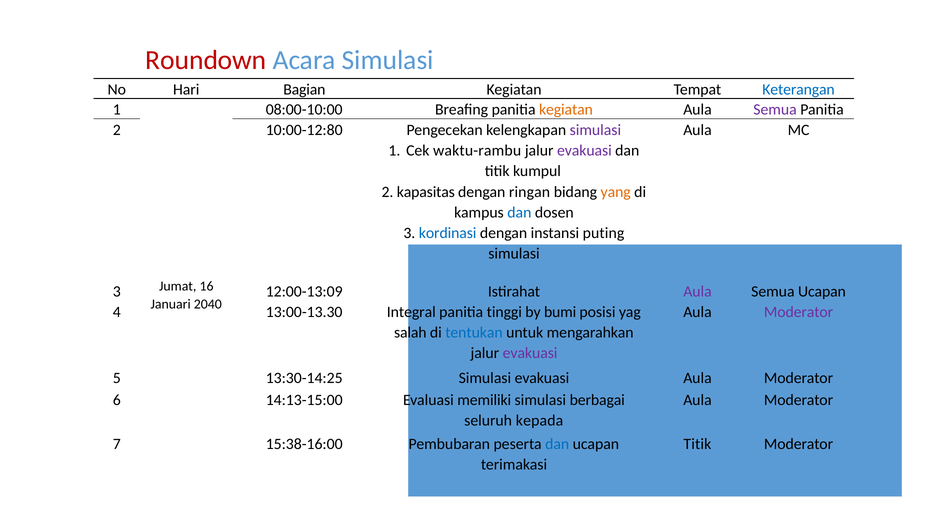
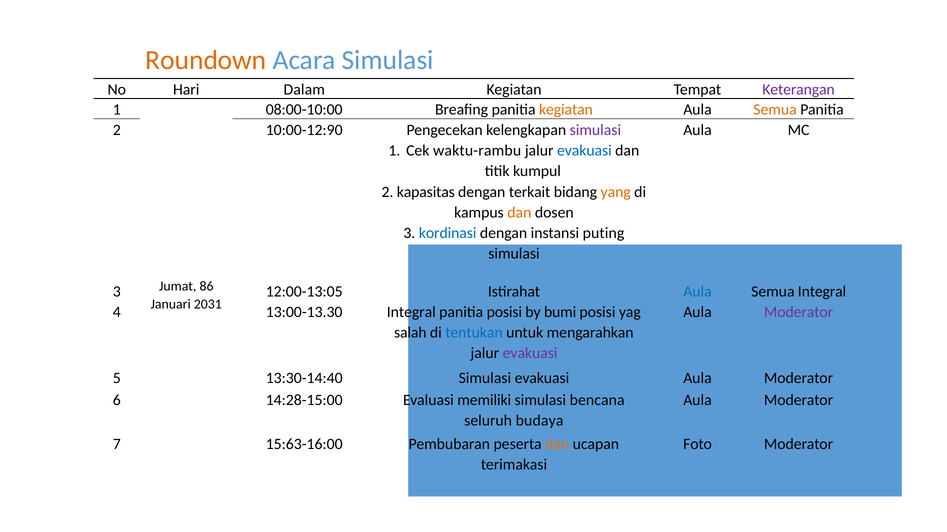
Roundown colour: red -> orange
Bagian: Bagian -> Dalam
Keterangan colour: blue -> purple
Semua at (775, 110) colour: purple -> orange
10:00-12:80: 10:00-12:80 -> 10:00-12:90
evakuasi at (584, 151) colour: purple -> blue
ringan: ringan -> terkait
dan at (519, 213) colour: blue -> orange
16: 16 -> 86
12:00-13:09: 12:00-13:09 -> 12:00-13:05
Aula at (697, 292) colour: purple -> blue
Semua Ucapan: Ucapan -> Integral
2040: 2040 -> 2031
panitia tinggi: tinggi -> posisi
13:30-14:25: 13:30-14:25 -> 13:30-14:40
14:13-15:00: 14:13-15:00 -> 14:28-15:00
berbagai: berbagai -> bencana
kepada: kepada -> budaya
15:38-16:00: 15:38-16:00 -> 15:63-16:00
dan at (557, 445) colour: blue -> orange
Titik at (697, 445): Titik -> Foto
